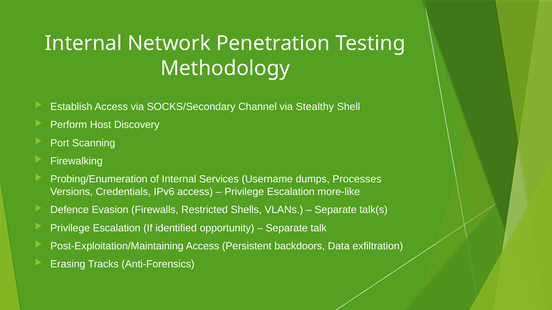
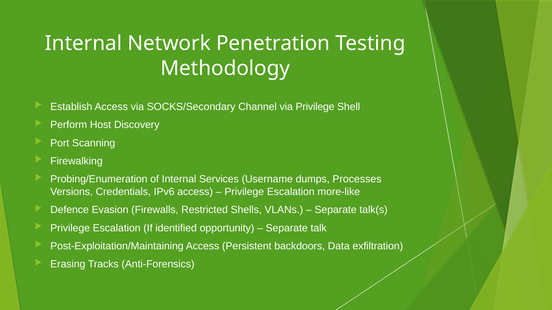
via Stealthy: Stealthy -> Privilege
